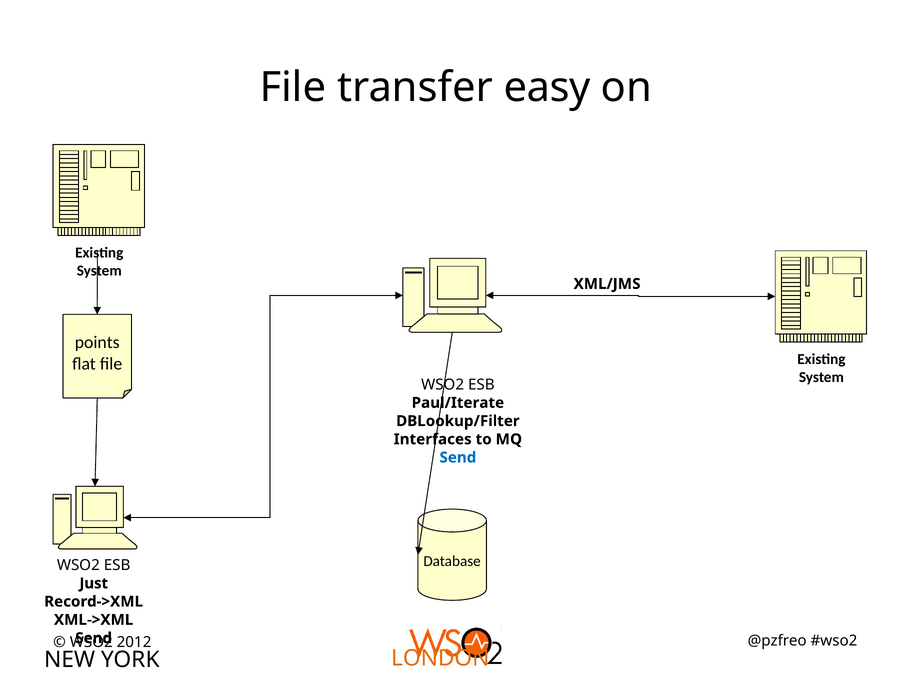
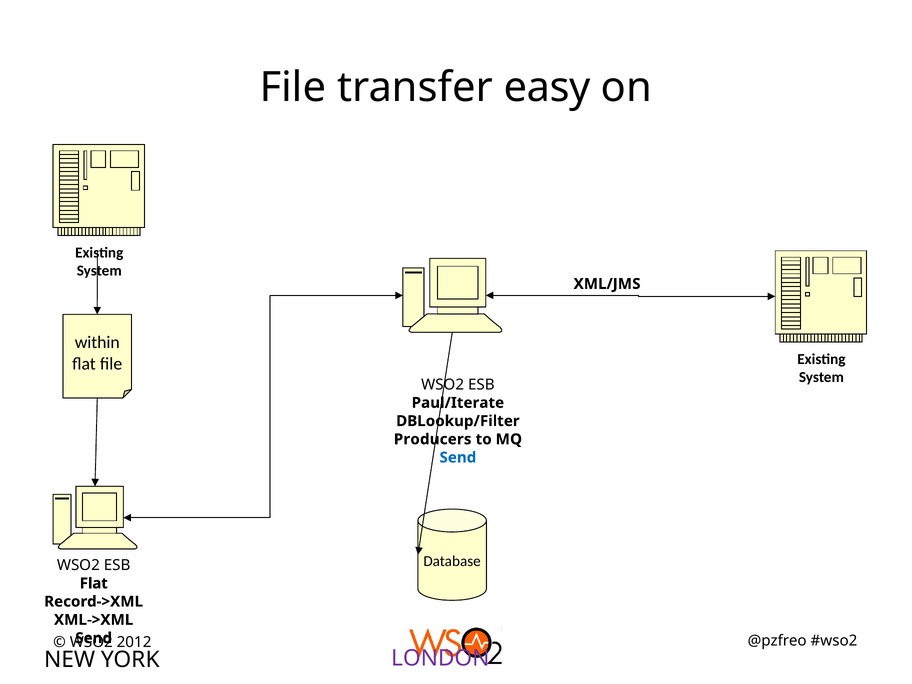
points: points -> within
Interfaces: Interfaces -> Producers
Just at (94, 583): Just -> Flat
LONDON colour: orange -> purple
